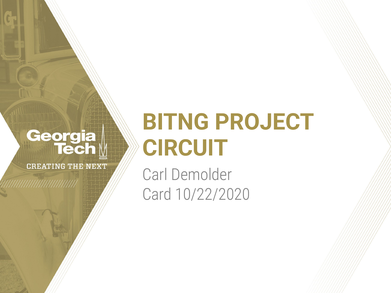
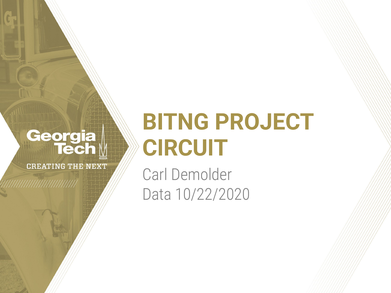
Card: Card -> Data
